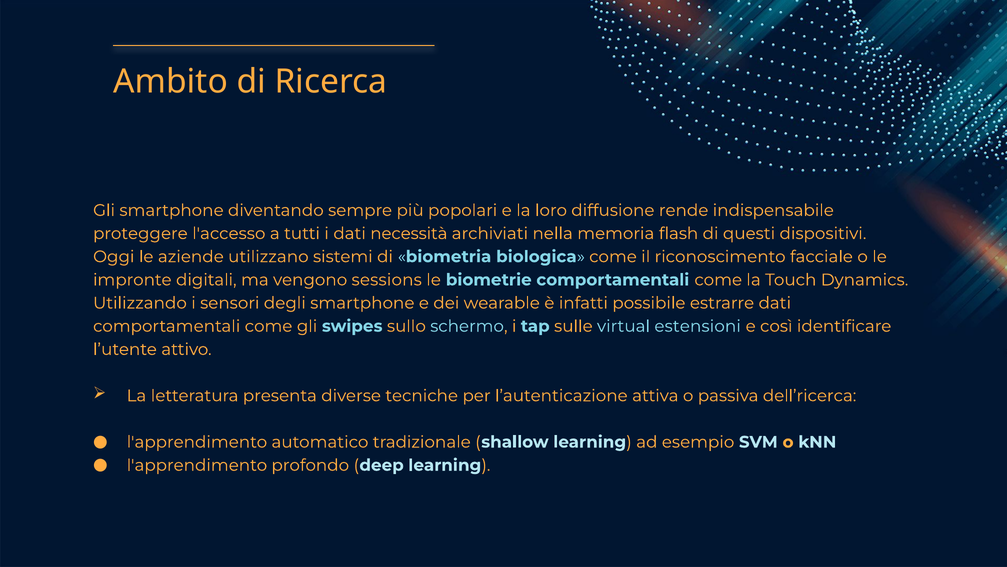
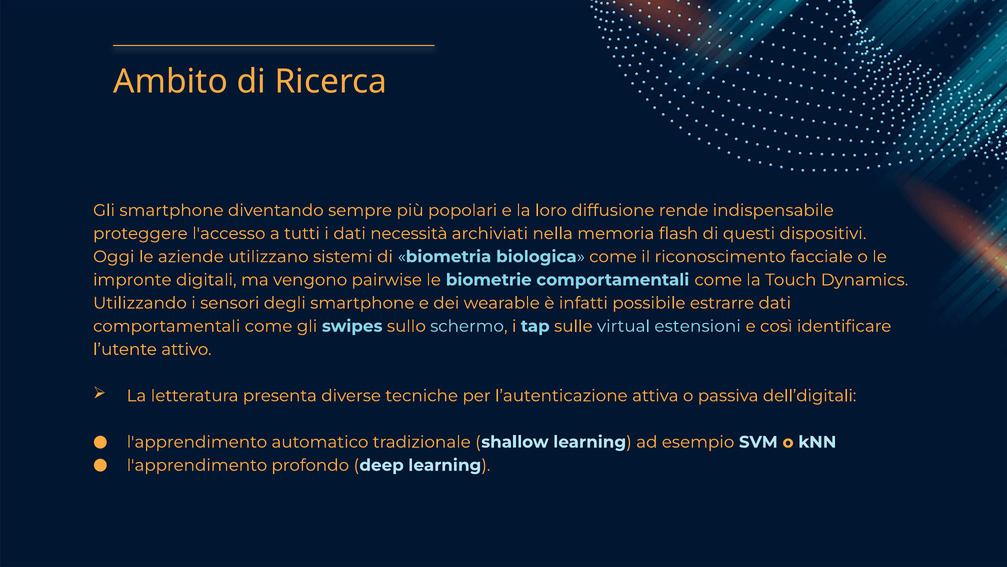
sessions: sessions -> pairwise
dell’ricerca: dell’ricerca -> dell’digitali
